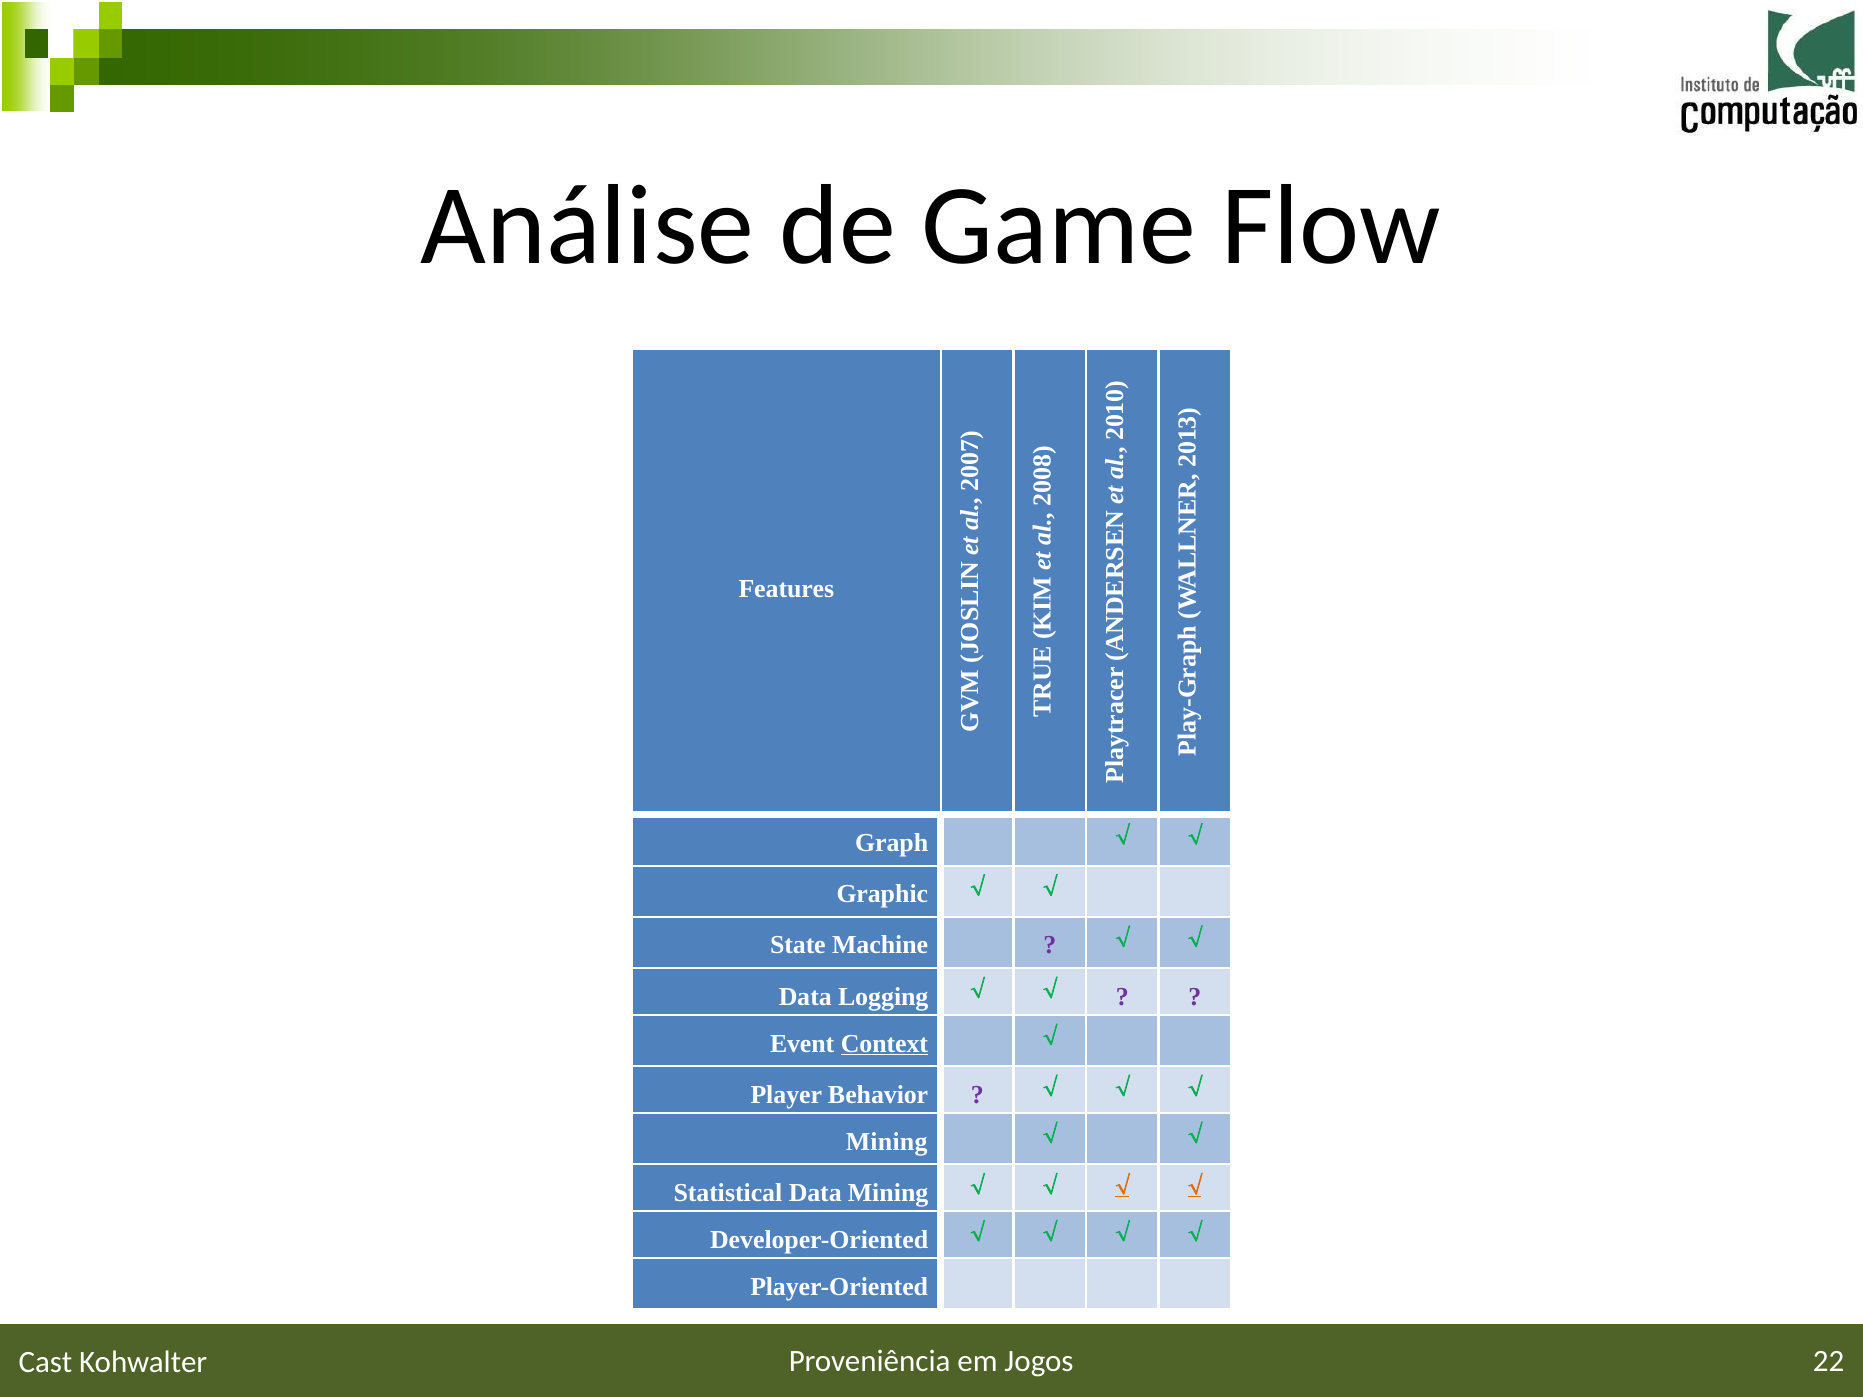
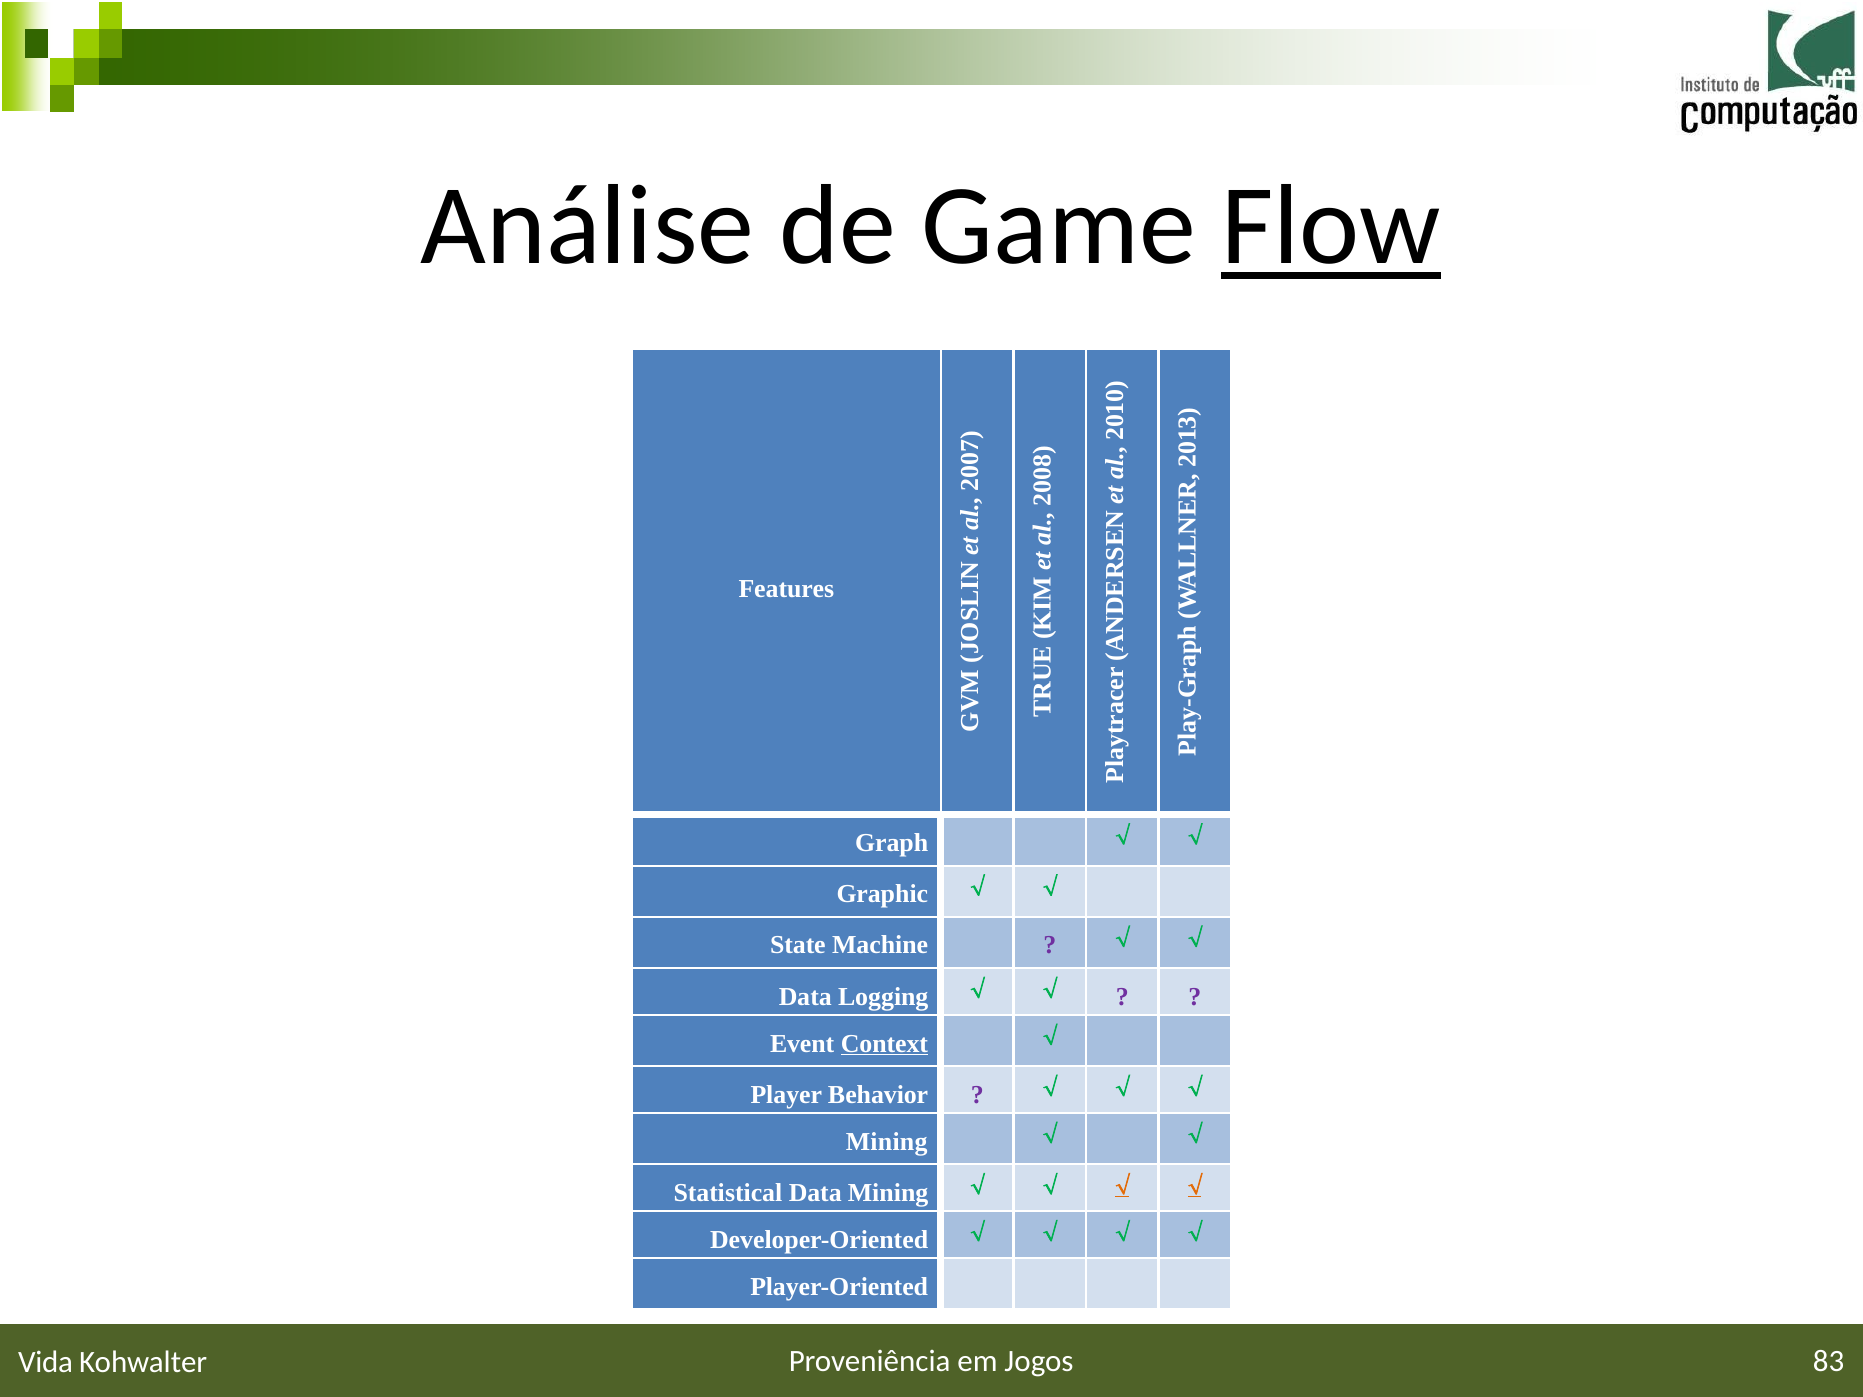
Flow underline: none -> present
22: 22 -> 83
Cast: Cast -> Vida
